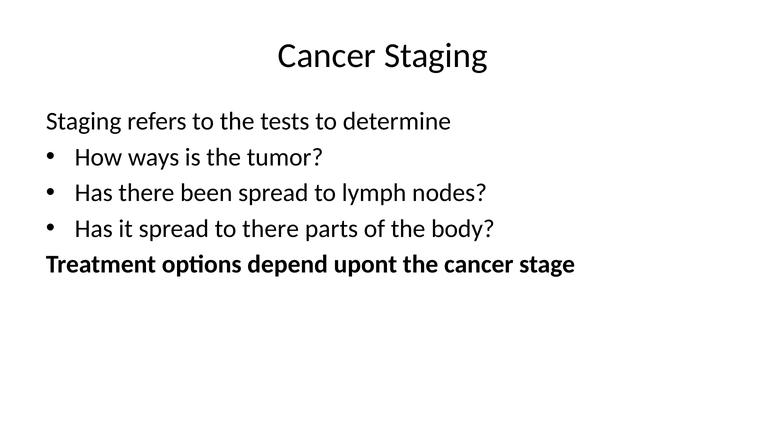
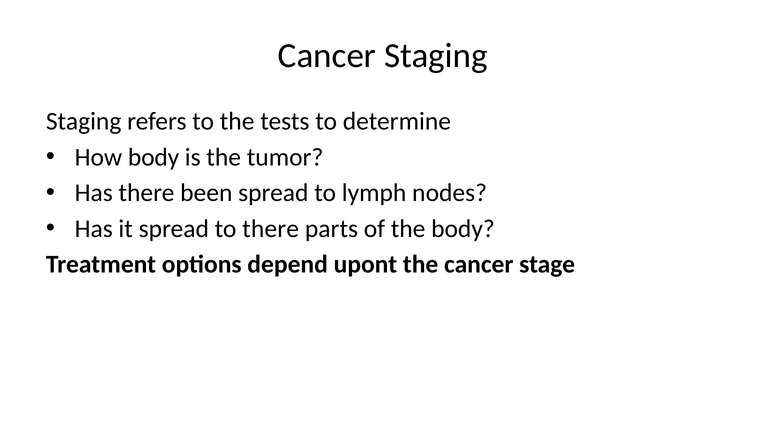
How ways: ways -> body
